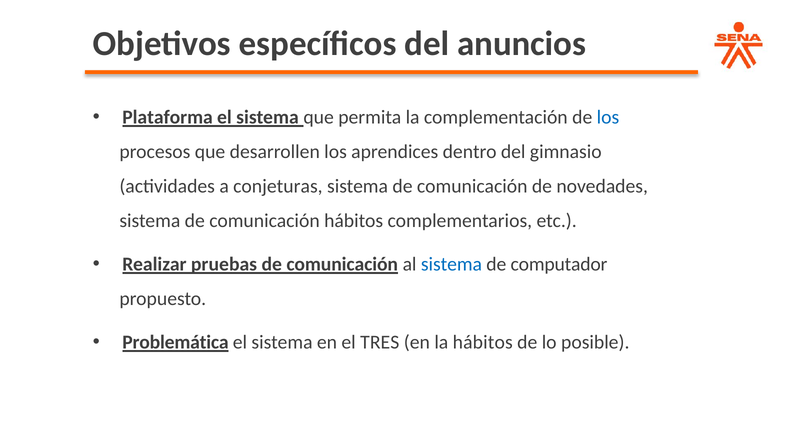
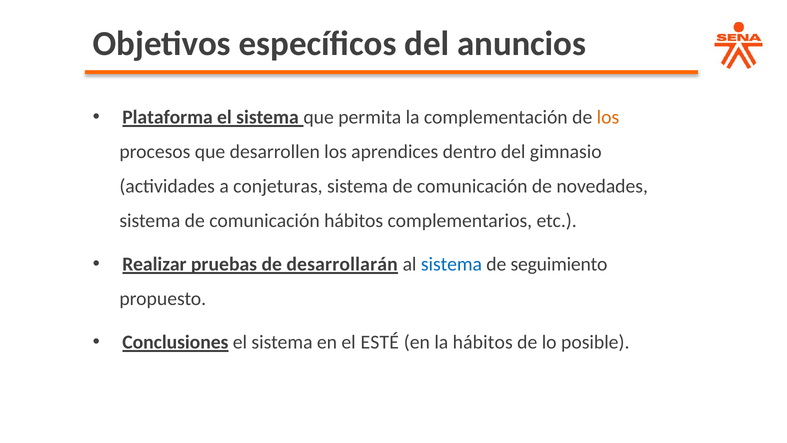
los at (608, 117) colour: blue -> orange
pruebas de comunicación: comunicación -> desarrollarán
computador: computador -> seguimiento
Problemática: Problemática -> Conclusiones
TRES: TRES -> ESTÉ
